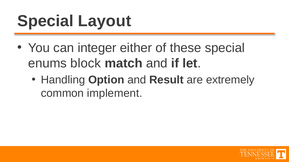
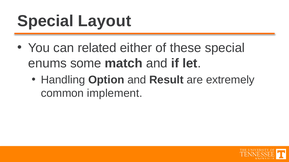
integer: integer -> related
block: block -> some
